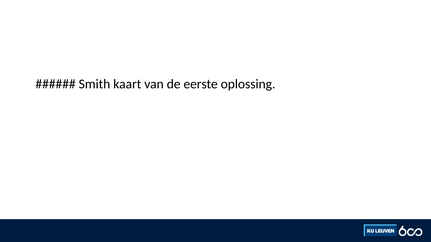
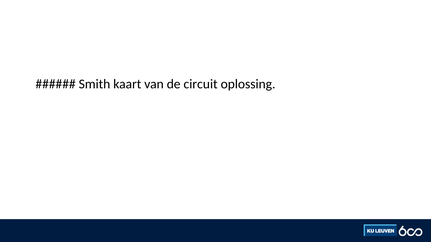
eerste: eerste -> circuit
